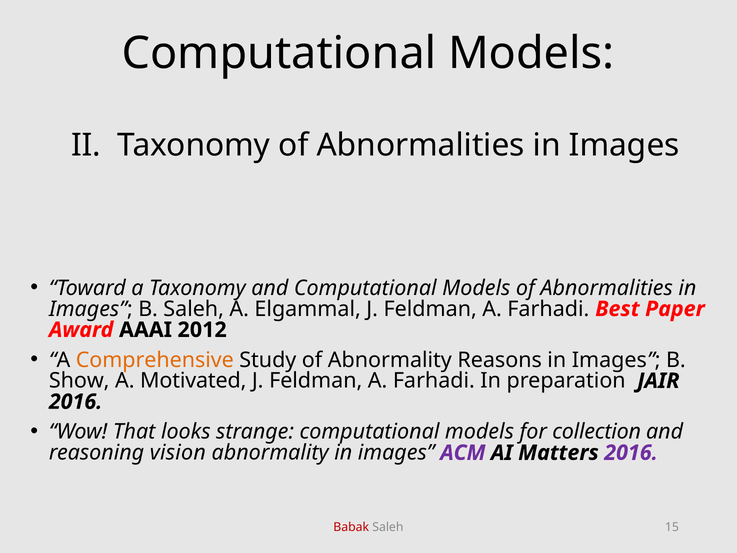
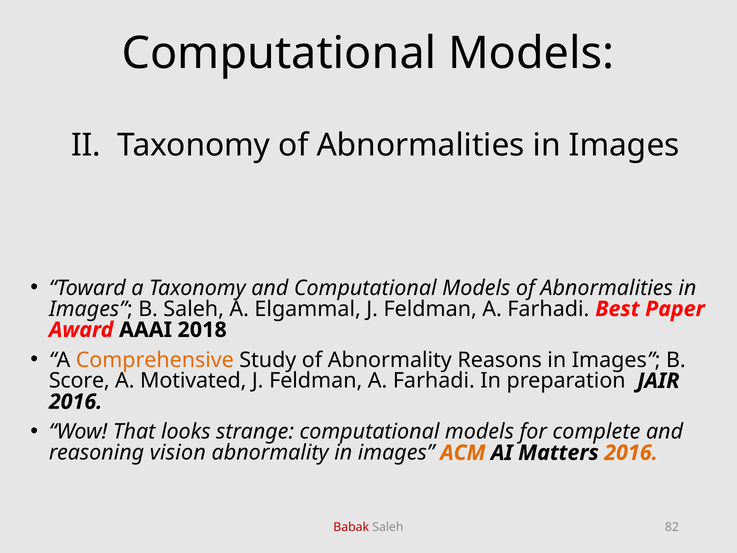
2012: 2012 -> 2018
Show: Show -> Score
collection: collection -> complete
ACM colour: purple -> orange
2016 at (631, 453) colour: purple -> orange
15: 15 -> 82
